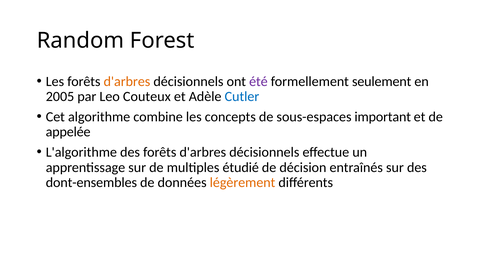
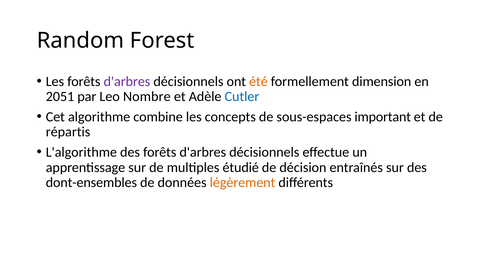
d'arbres at (127, 81) colour: orange -> purple
été colour: purple -> orange
seulement: seulement -> dimension
2005: 2005 -> 2051
Couteux: Couteux -> Nombre
appelée: appelée -> répartis
